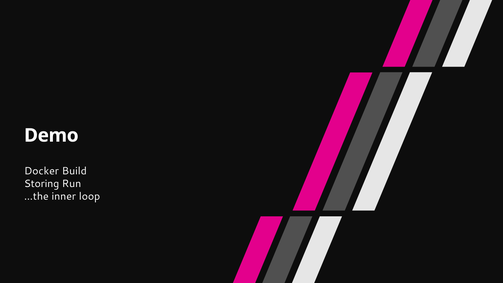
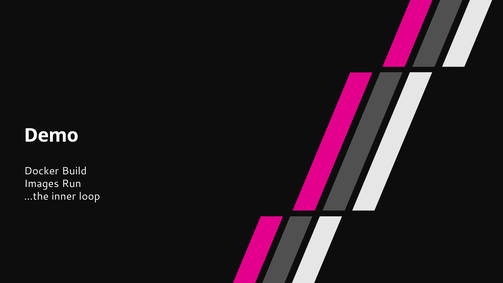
Storing: Storing -> Images
